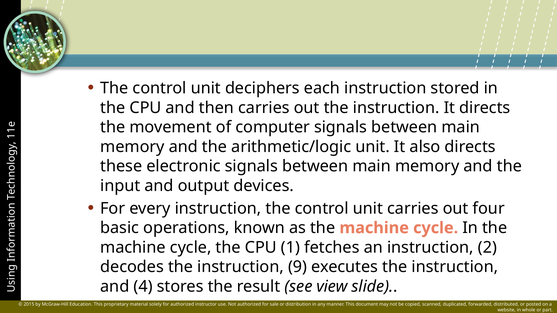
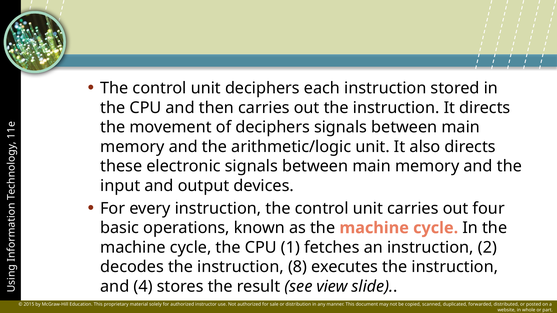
of computer: computer -> deciphers
9: 9 -> 8
